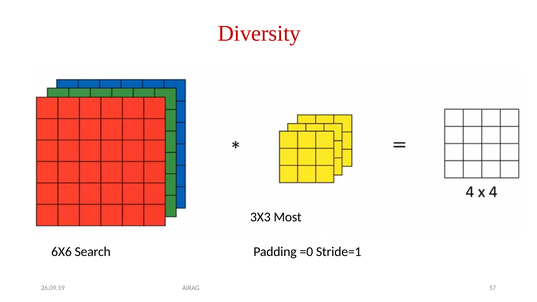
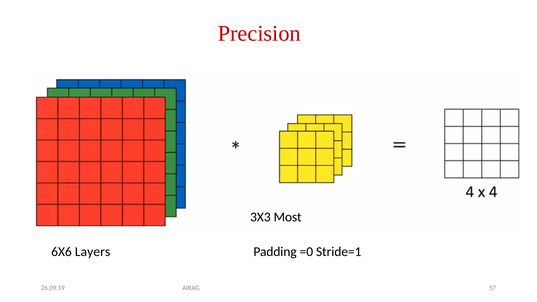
Diversity: Diversity -> Precision
Search: Search -> Layers
